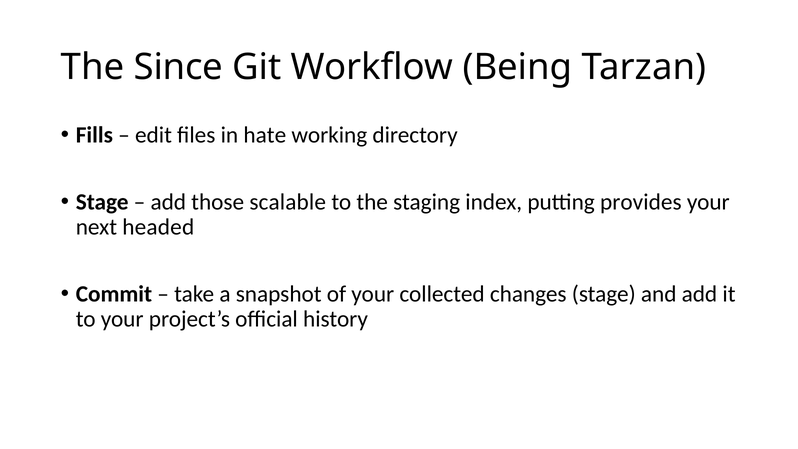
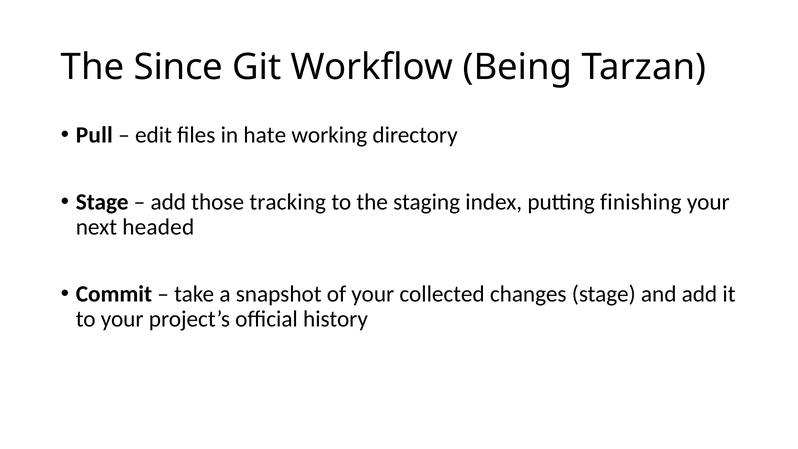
Fills: Fills -> Pull
scalable: scalable -> tracking
provides: provides -> finishing
